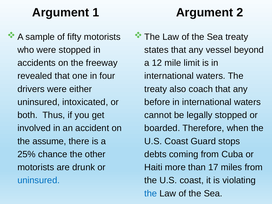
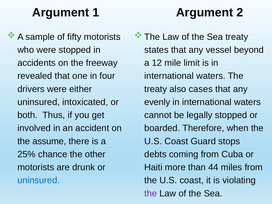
coach: coach -> cases
before: before -> evenly
17: 17 -> 44
the at (151, 193) colour: blue -> purple
